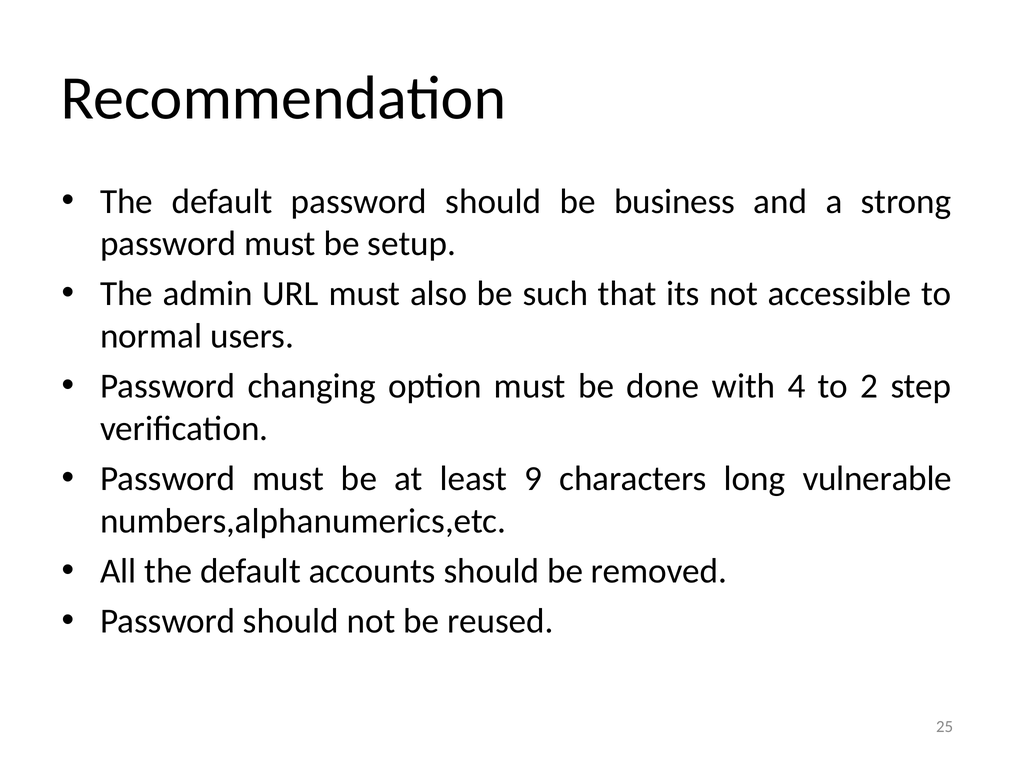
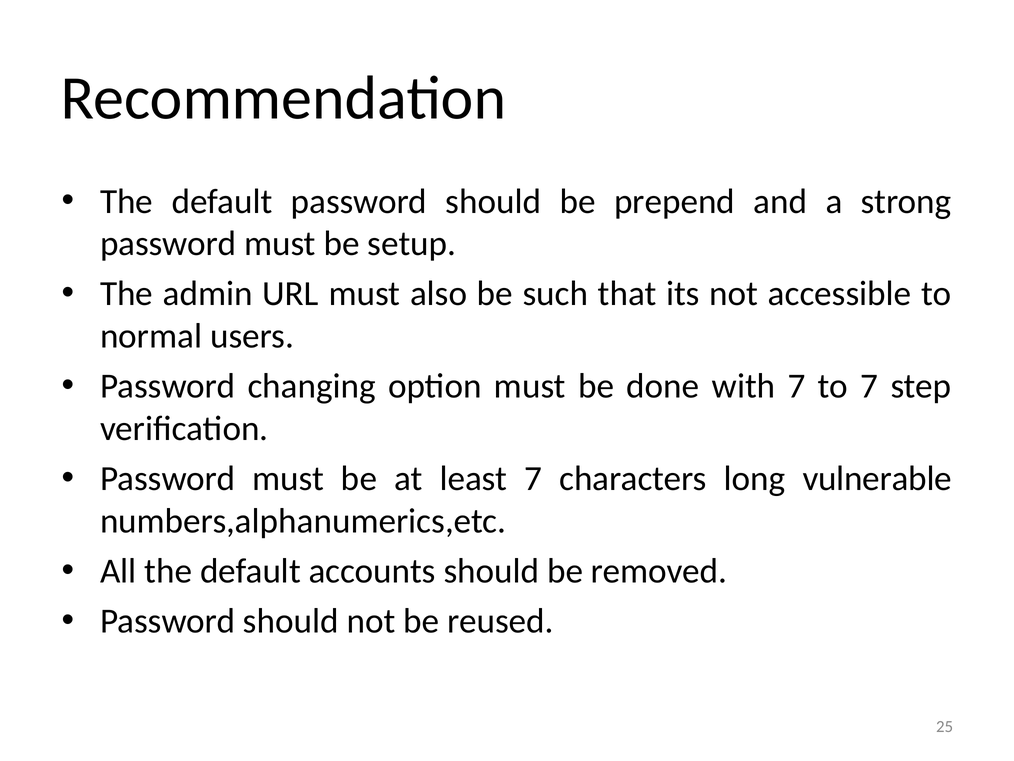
business: business -> prepend
with 4: 4 -> 7
to 2: 2 -> 7
least 9: 9 -> 7
